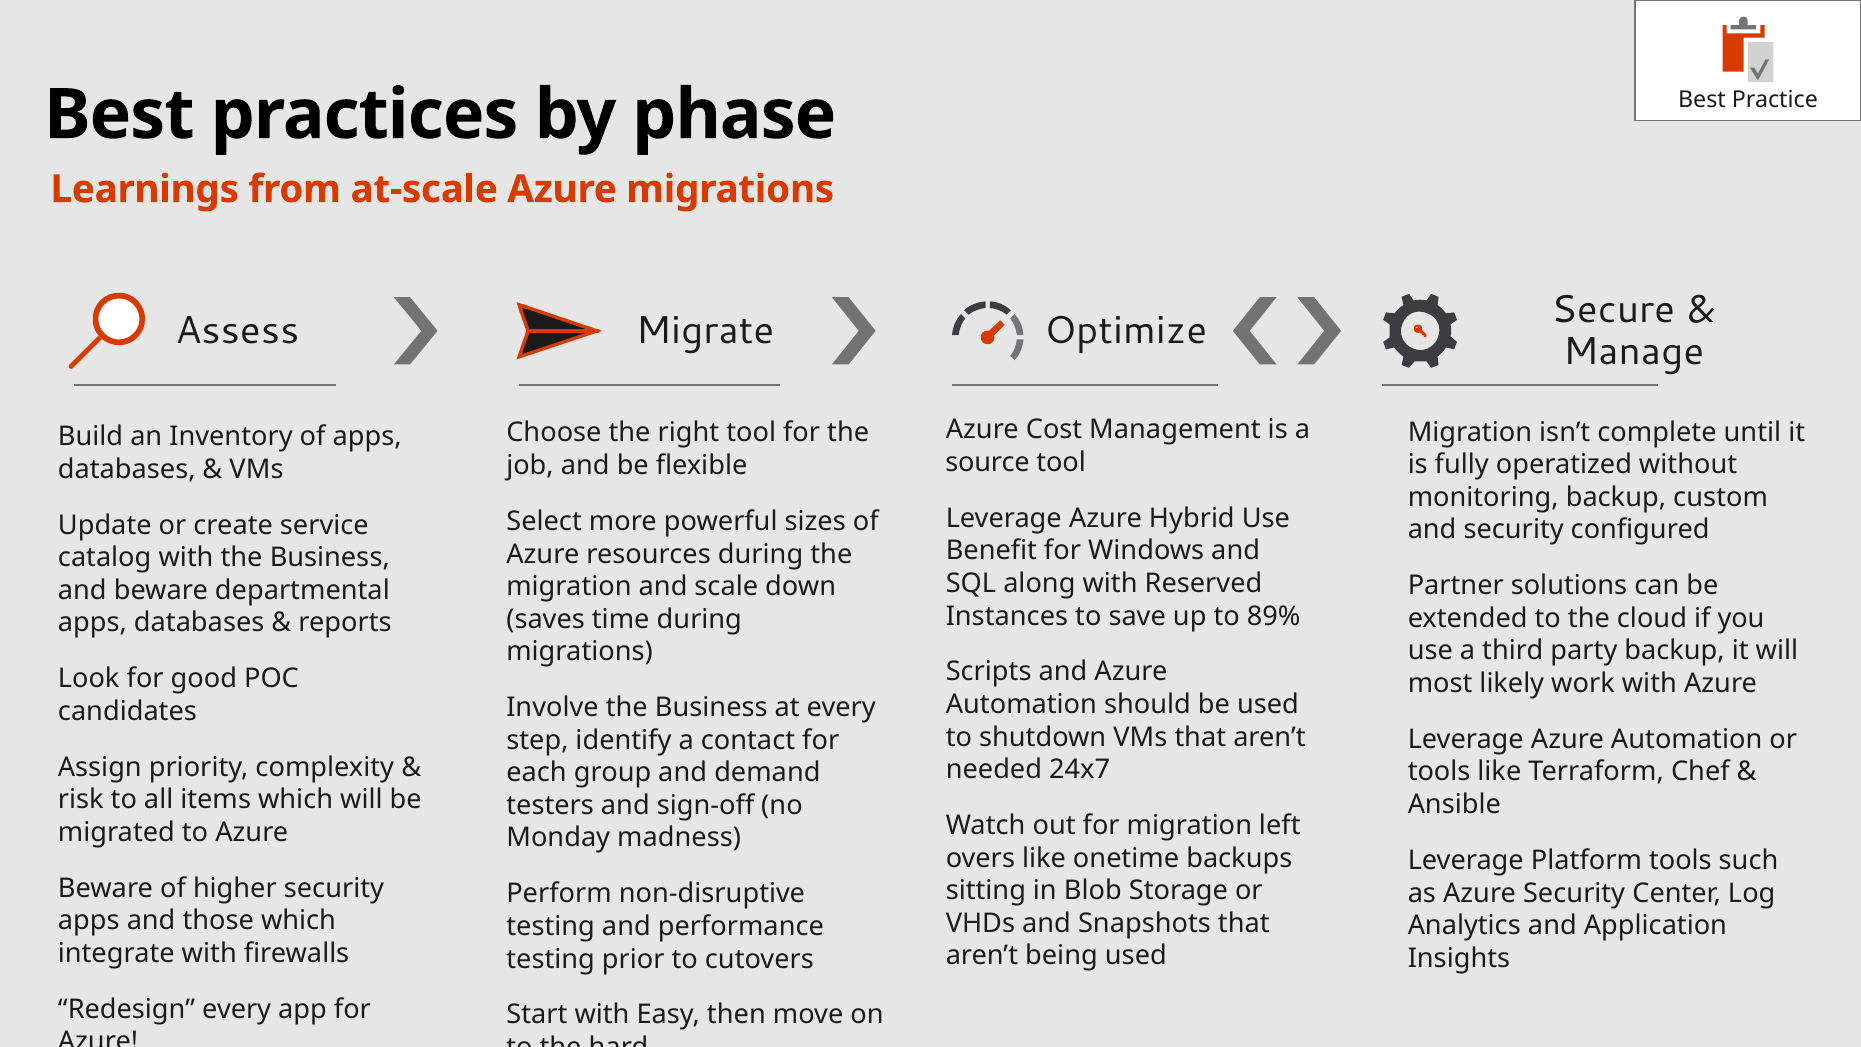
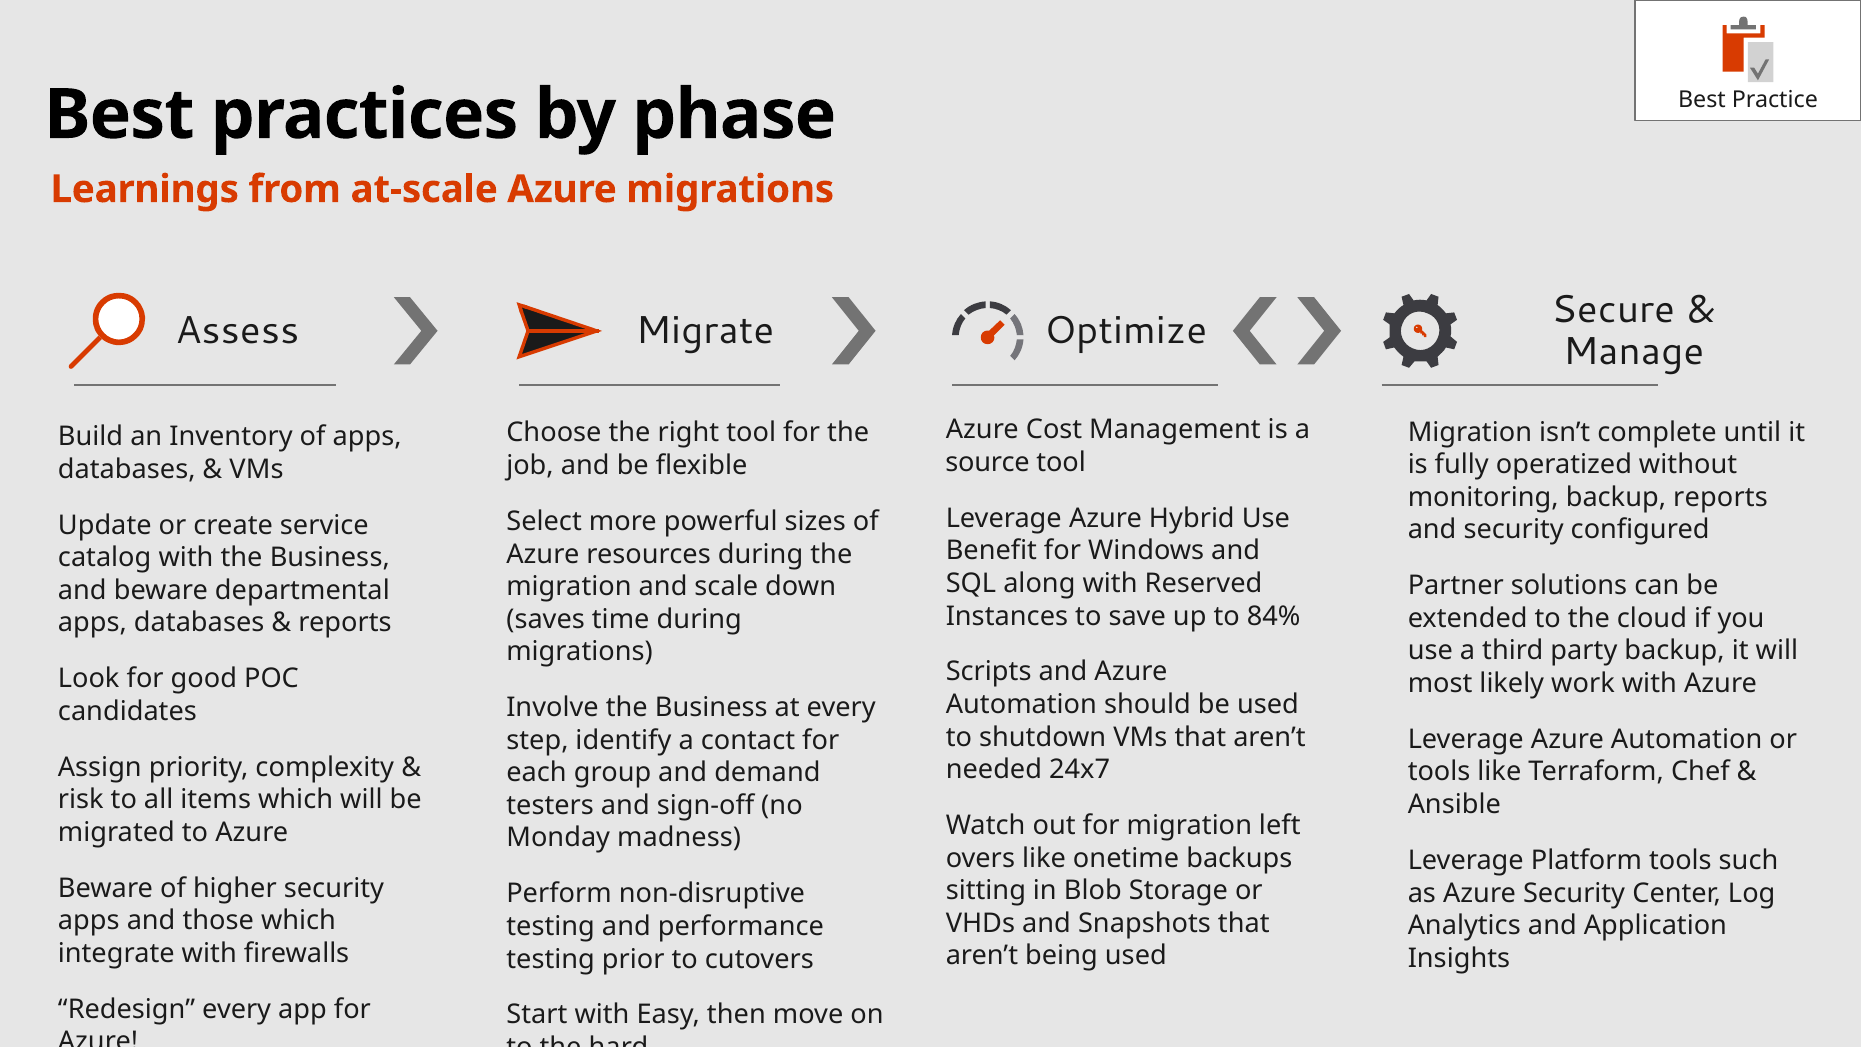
backup custom: custom -> reports
89%: 89% -> 84%
